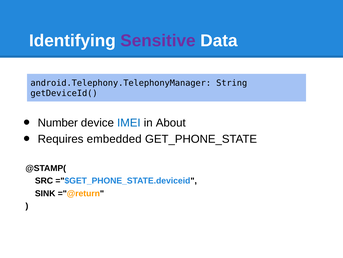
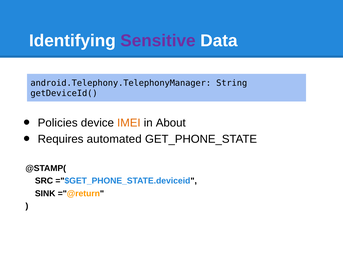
Number: Number -> Policies
IMEI colour: blue -> orange
embedded: embedded -> automated
